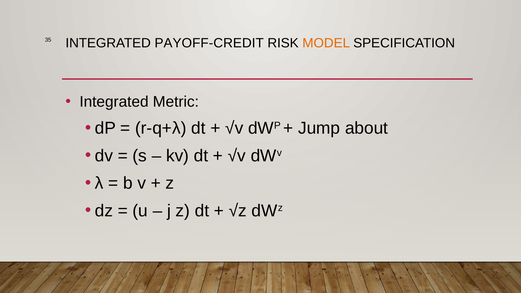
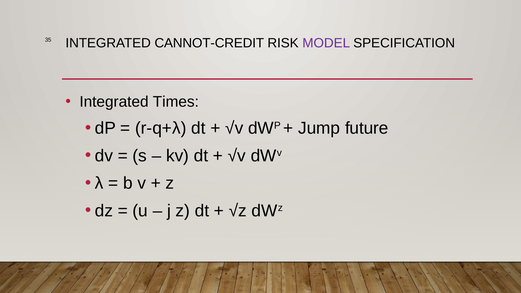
PAYOFF-CREDIT: PAYOFF-CREDIT -> CANNOT-CREDIT
MODEL colour: orange -> purple
Metric: Metric -> Times
about: about -> future
